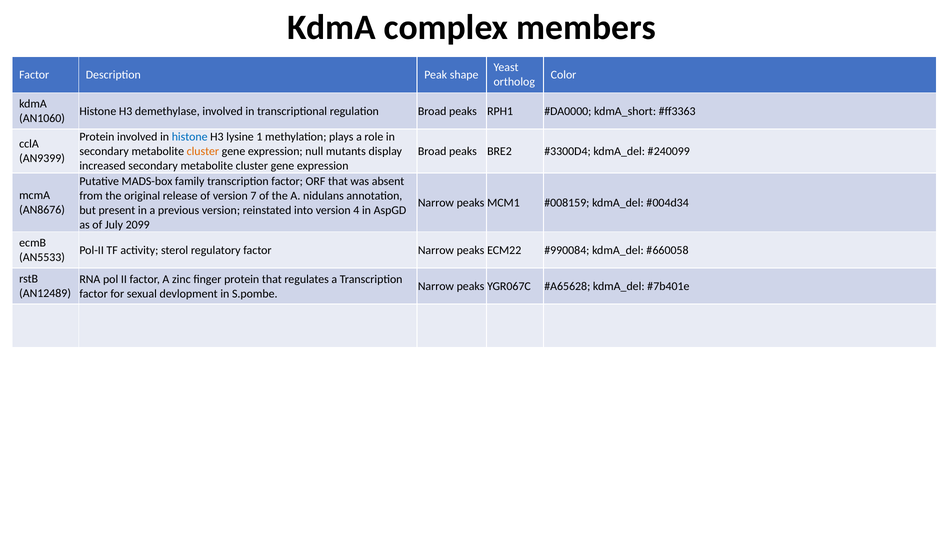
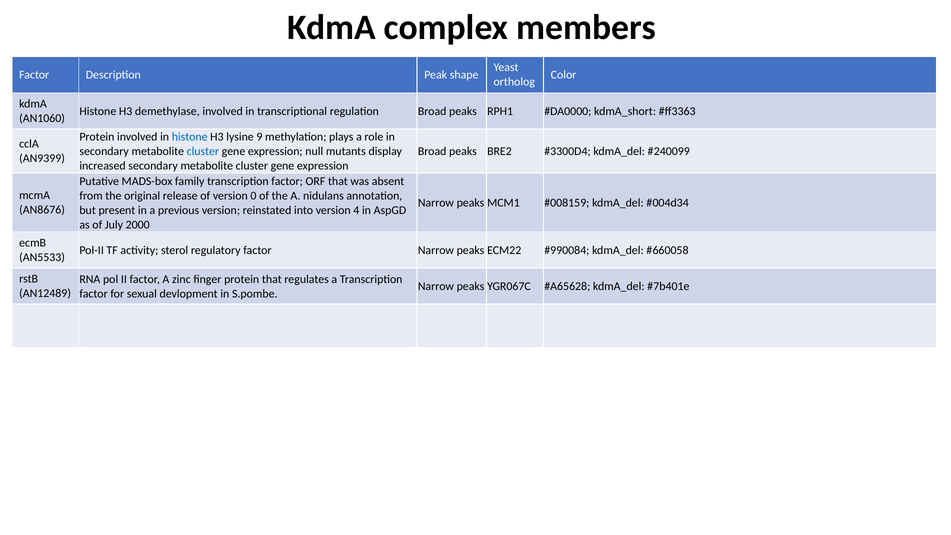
1: 1 -> 9
cluster at (203, 151) colour: orange -> blue
7: 7 -> 0
2099: 2099 -> 2000
